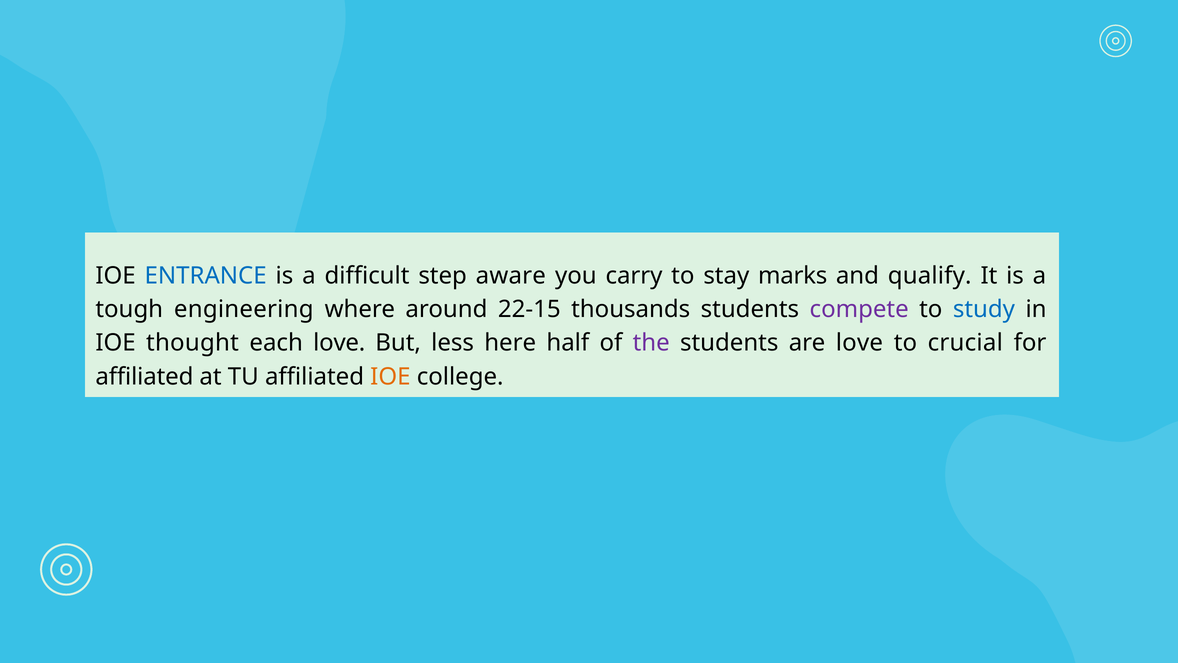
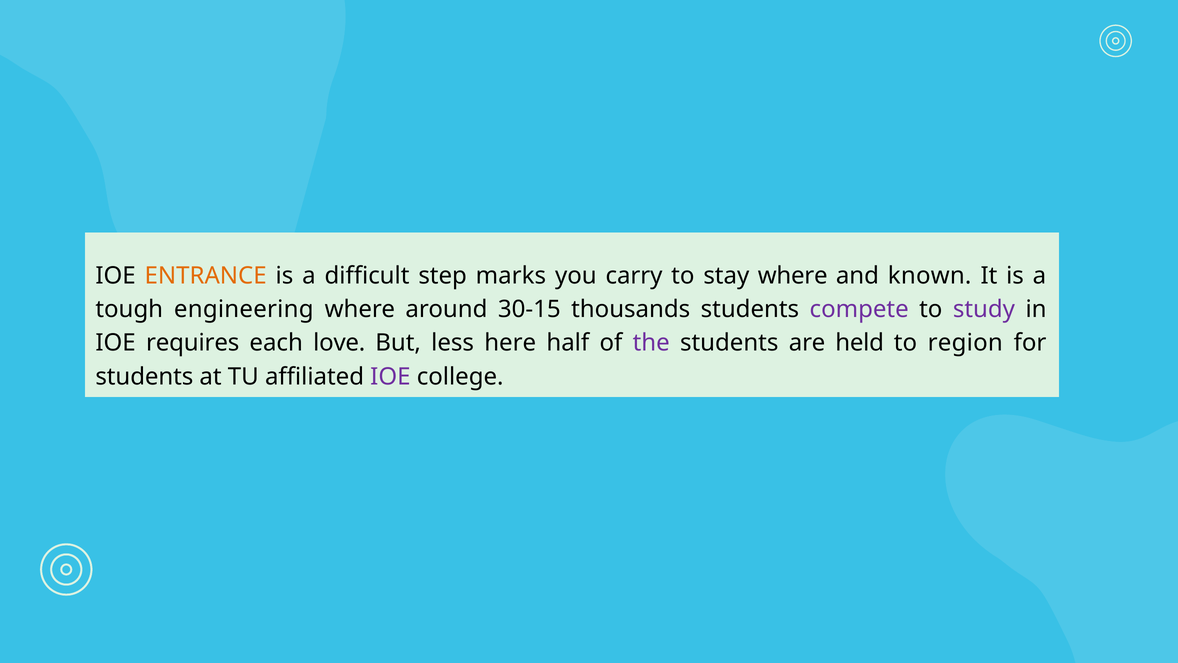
ENTRANCE colour: blue -> orange
aware: aware -> marks
stay marks: marks -> where
qualify: qualify -> known
22-15: 22-15 -> 30-15
study colour: blue -> purple
thought: thought -> requires
are love: love -> held
crucial: crucial -> region
affiliated at (144, 377): affiliated -> students
IOE at (390, 377) colour: orange -> purple
